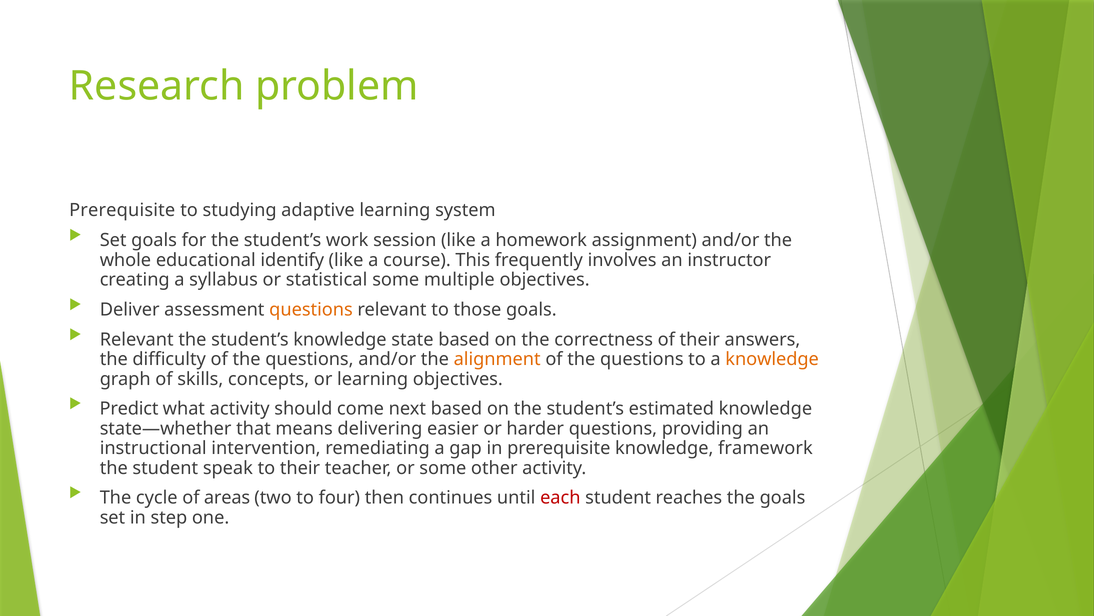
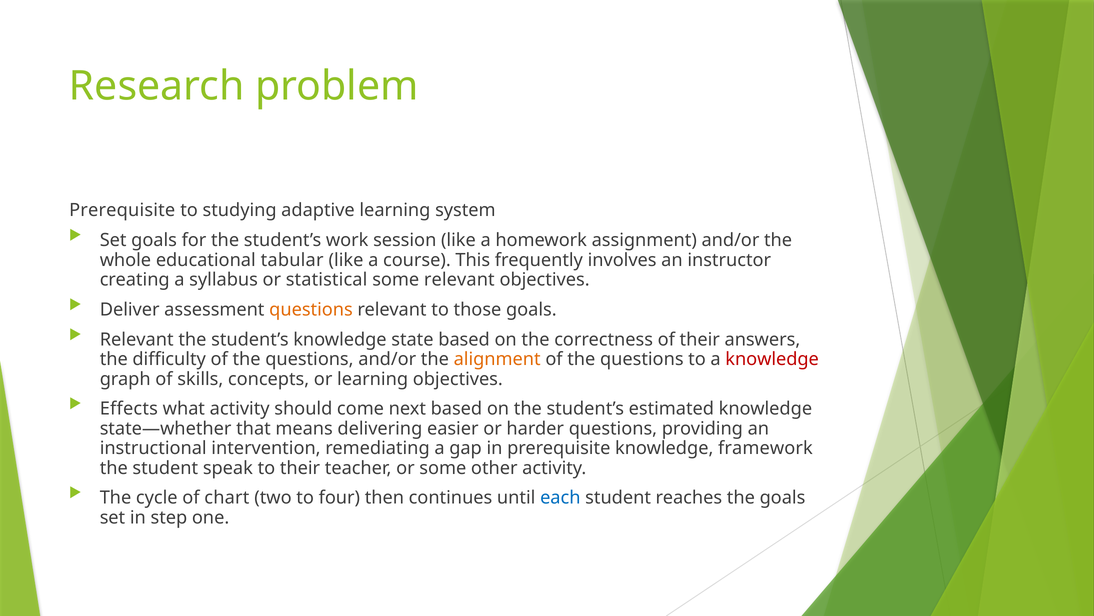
identify: identify -> tabular
some multiple: multiple -> relevant
knowledge at (772, 359) colour: orange -> red
Predict: Predict -> Effects
areas: areas -> chart
each colour: red -> blue
